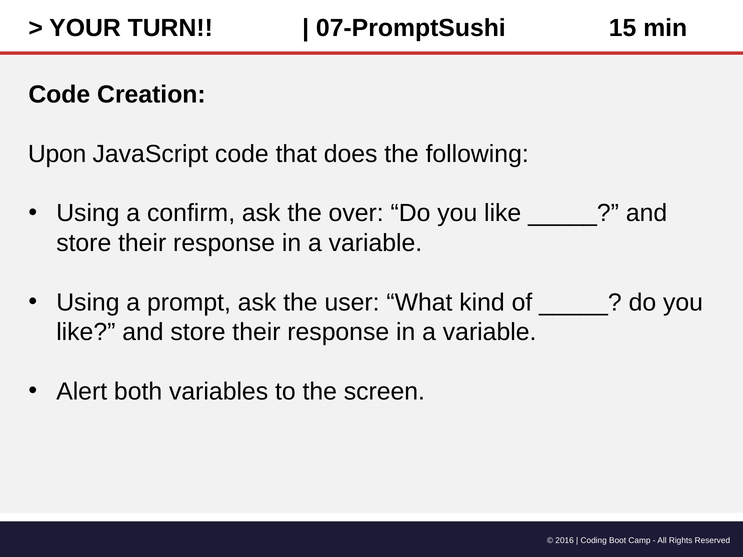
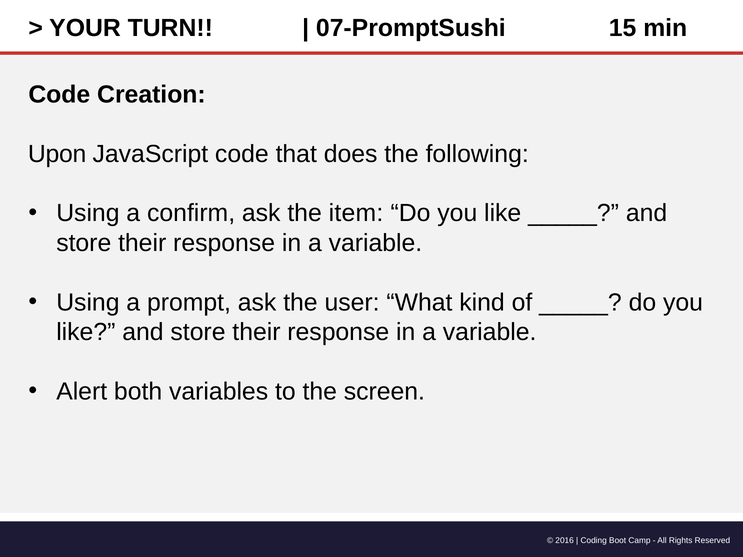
over: over -> item
